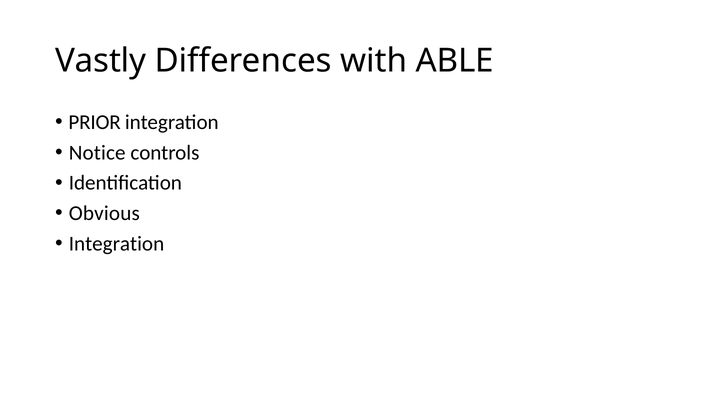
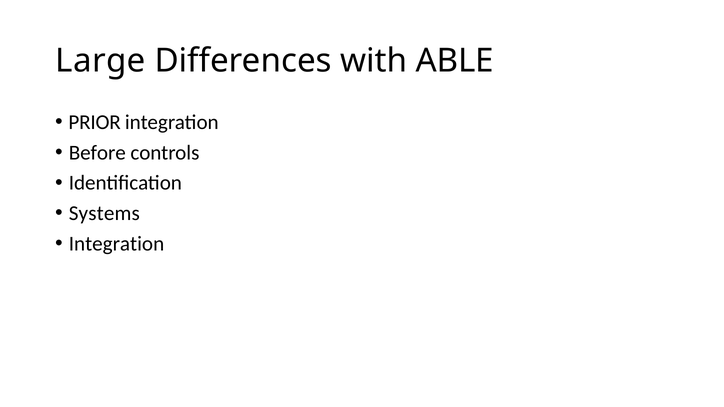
Vastly: Vastly -> Large
Notice: Notice -> Before
Obvious: Obvious -> Systems
